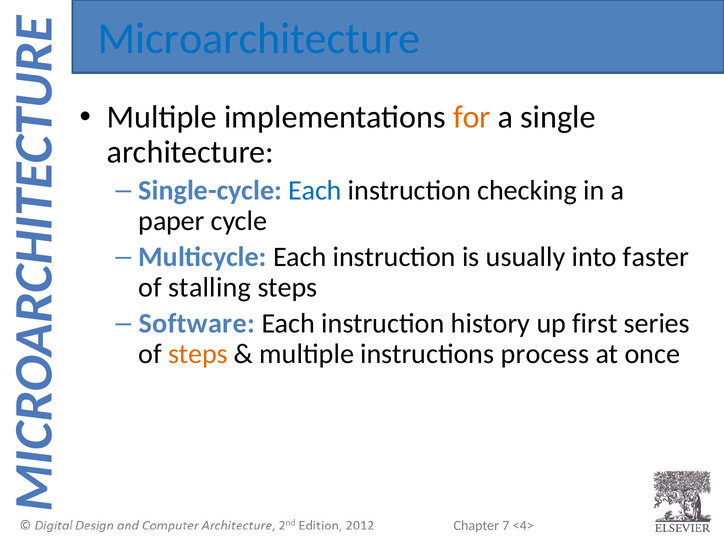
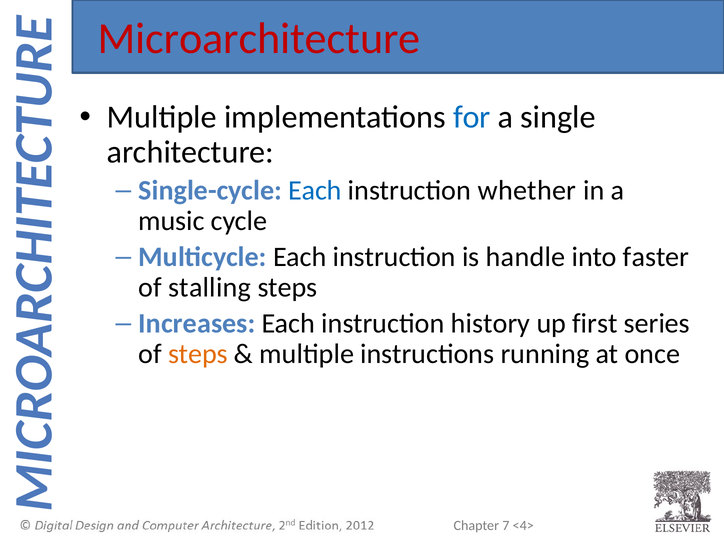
Microarchitecture colour: blue -> red
for colour: orange -> blue
checking: checking -> whether
paper: paper -> music
usually: usually -> handle
Software: Software -> Increases
process: process -> running
